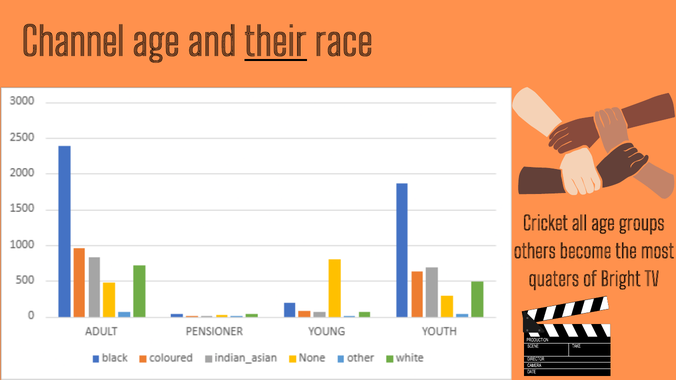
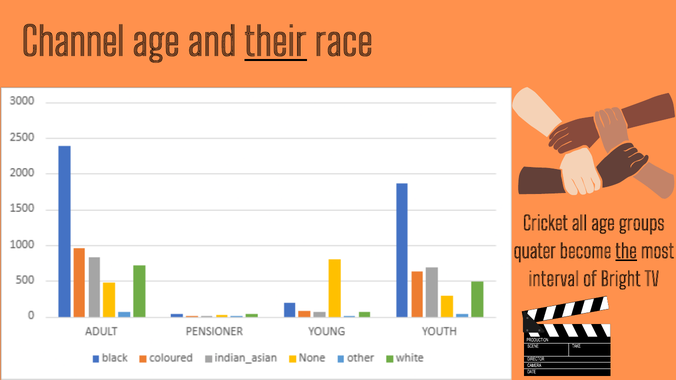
others: others -> quater
the underline: none -> present
quaters: quaters -> interval
